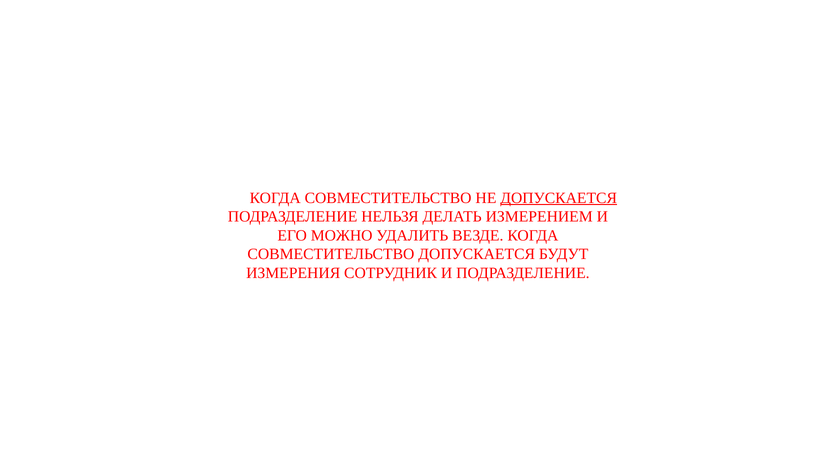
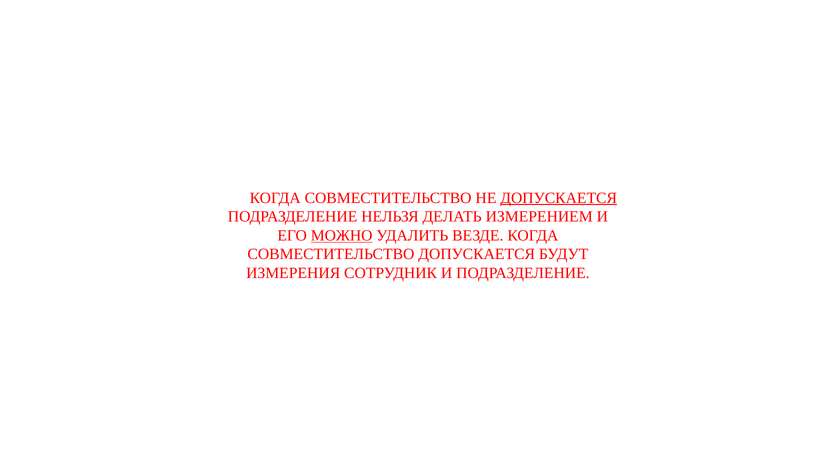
МОЖНО underline: none -> present
